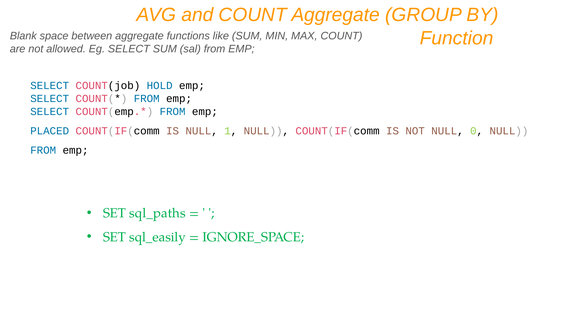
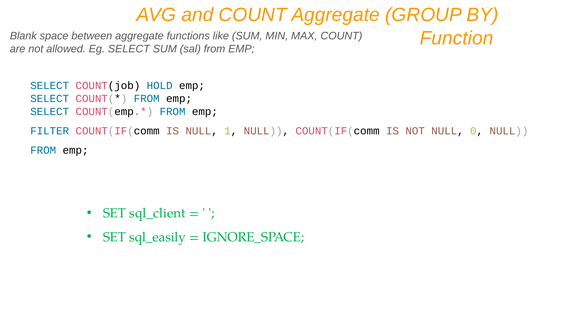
PLACED: PLACED -> FILTER
sql_paths: sql_paths -> sql_client
